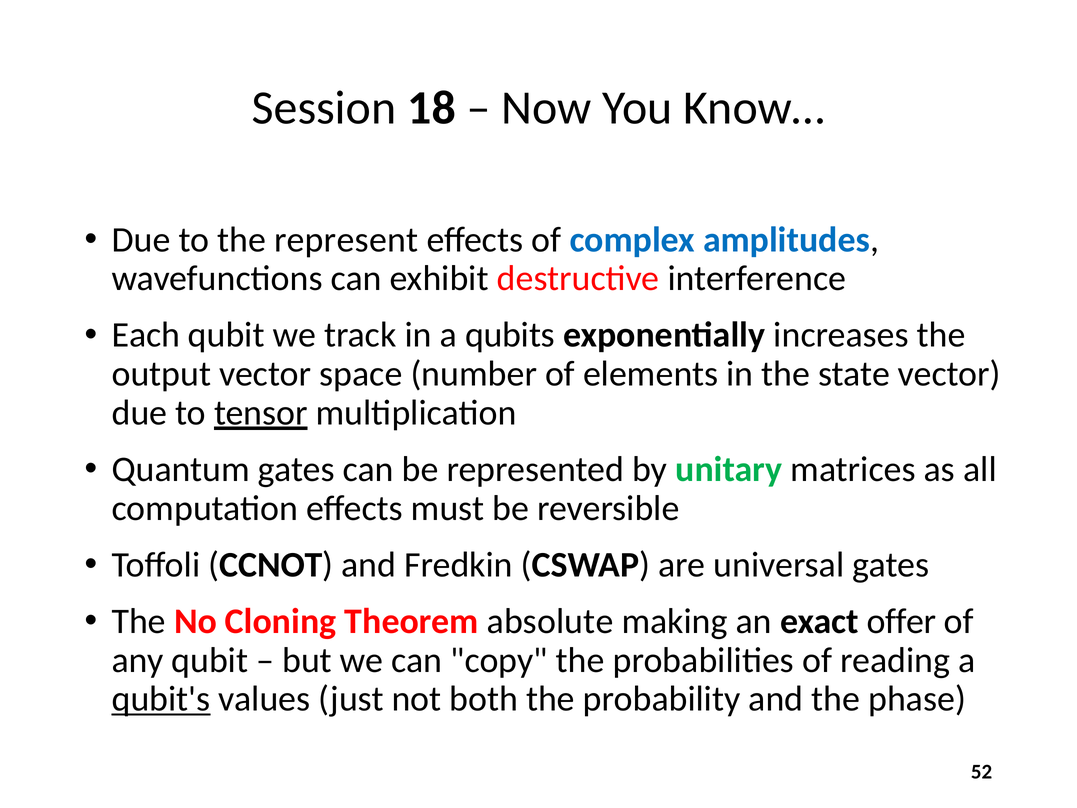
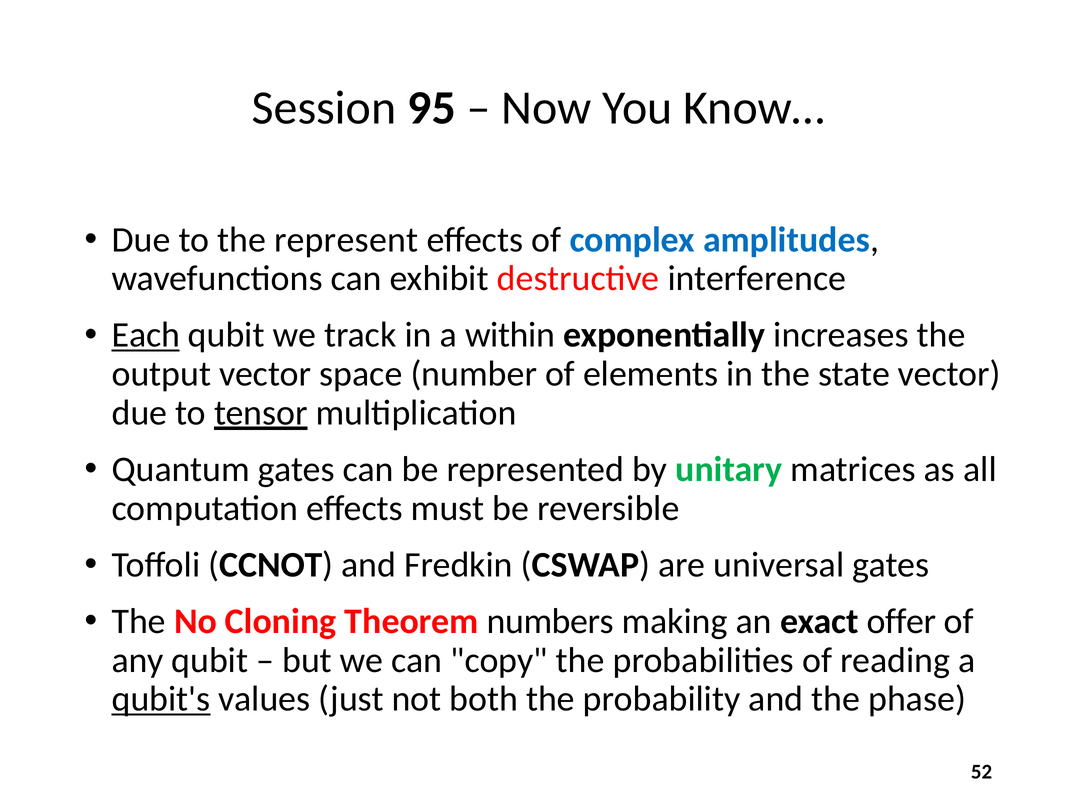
18: 18 -> 95
Each underline: none -> present
qubits: qubits -> within
absolute: absolute -> numbers
